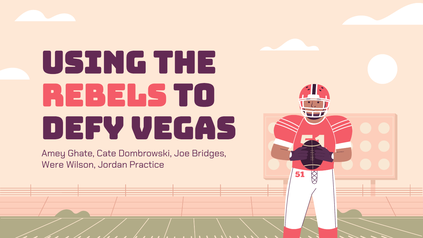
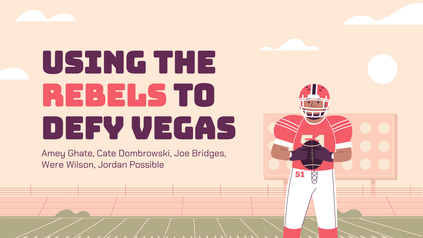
Practice: Practice -> Possible
